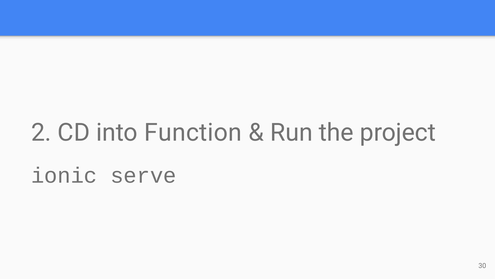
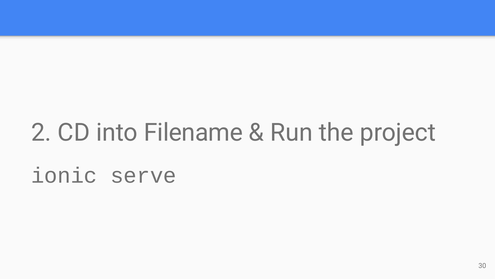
Function: Function -> Filename
